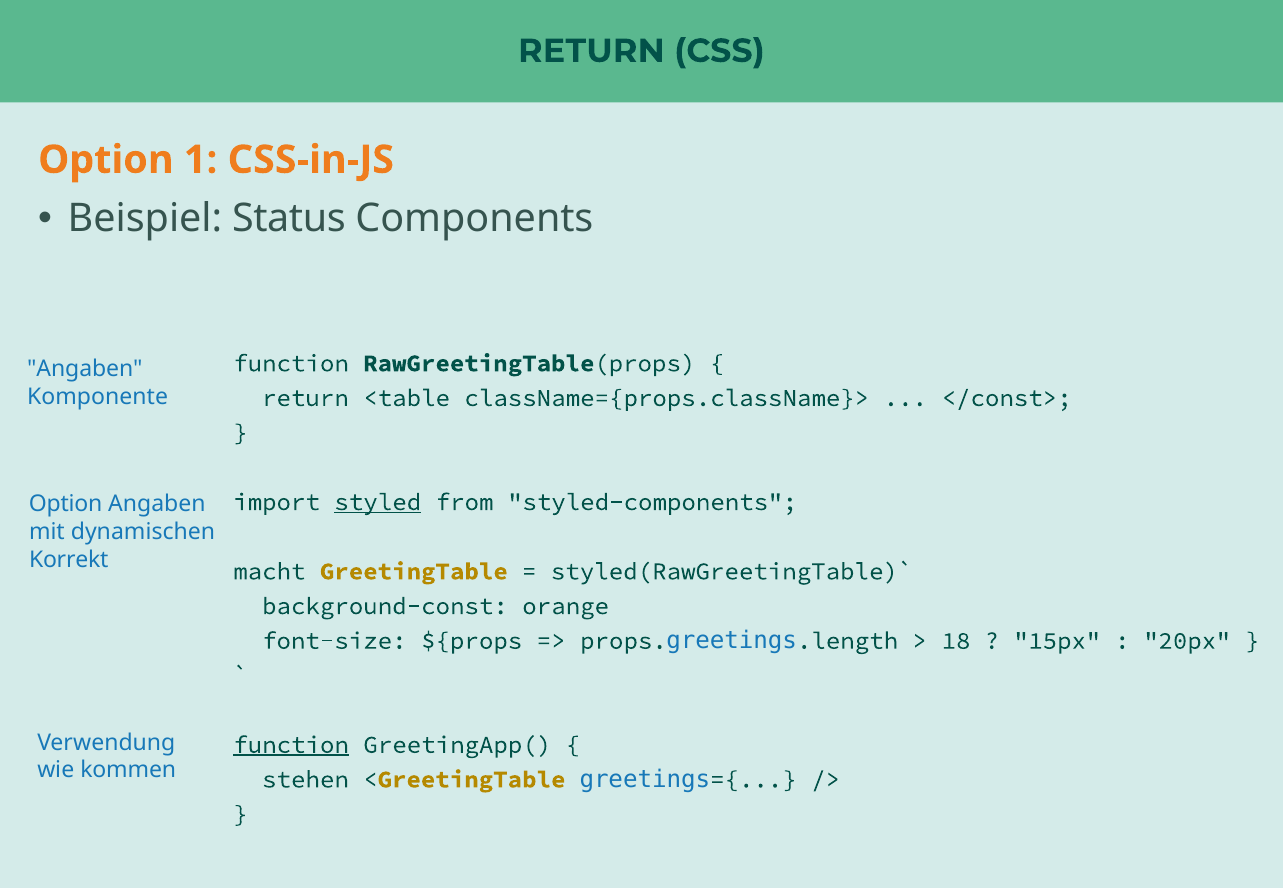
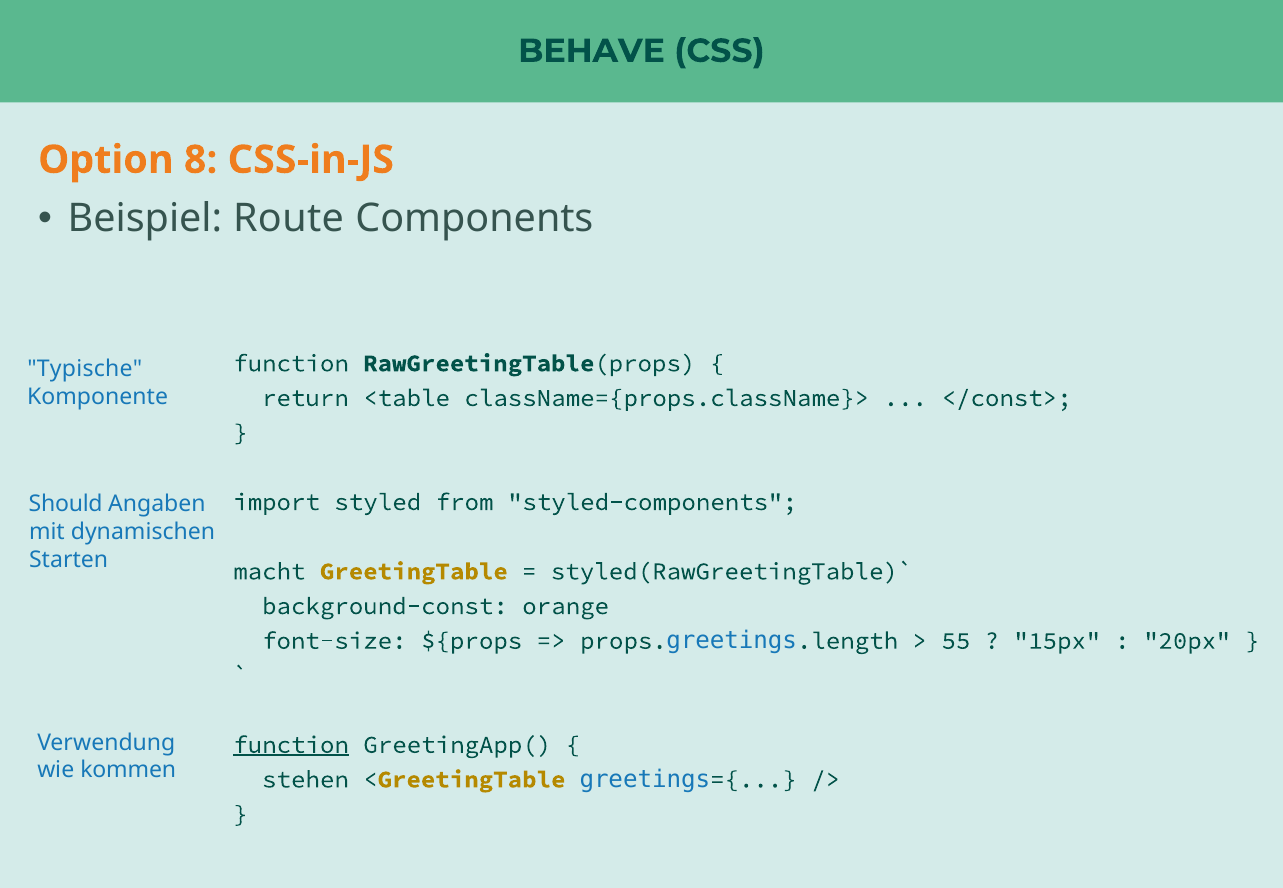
RETURN at (591, 51): RETURN -> BEHAVE
1: 1 -> 8
Status: Status -> Route
Angaben at (85, 369): Angaben -> Typische
styled underline: present -> none
Option at (66, 504): Option -> Should
Korrekt: Korrekt -> Starten
18: 18 -> 55
